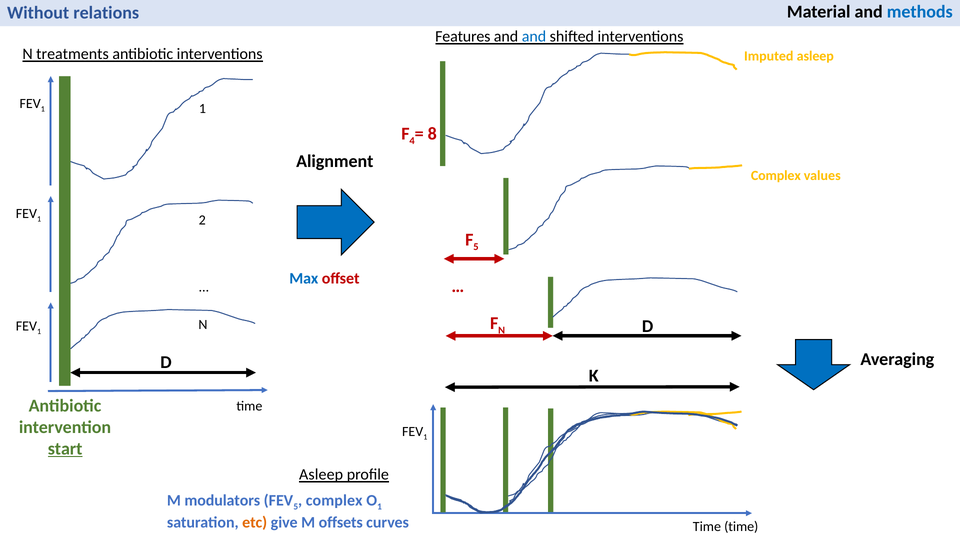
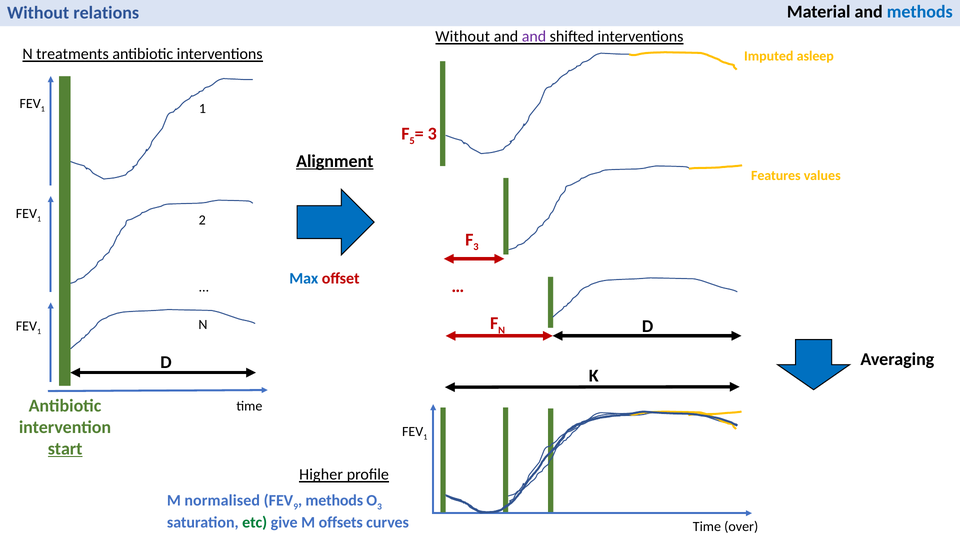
Features at (463, 37): Features -> Without
and at (534, 37) colour: blue -> purple
4: 4 -> 5
8 at (432, 134): 8 -> 3
Alignment underline: none -> present
Complex at (776, 175): Complex -> Features
5 at (476, 247): 5 -> 3
Asleep at (321, 475): Asleep -> Higher
modulators: modulators -> normalised
5 at (296, 507): 5 -> 9
complex at (334, 500): complex -> methods
1 at (380, 507): 1 -> 3
etc colour: orange -> green
Time time: time -> over
